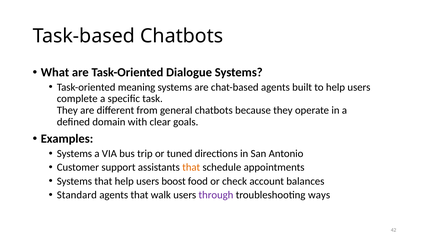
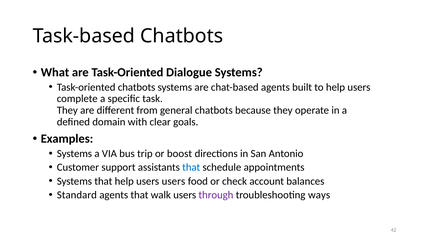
Task-oriented meaning: meaning -> chatbots
tuned: tuned -> boost
that at (191, 168) colour: orange -> blue
users boost: boost -> users
